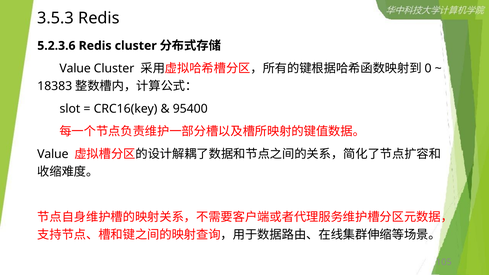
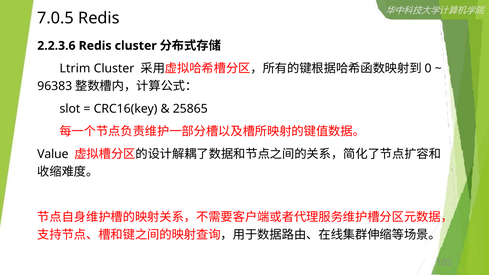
3.5.3: 3.5.3 -> 7.0.5
5.2.3.6: 5.2.3.6 -> 2.2.3.6
Value at (75, 68): Value -> Ltrim
18383: 18383 -> 96383
95400: 95400 -> 25865
